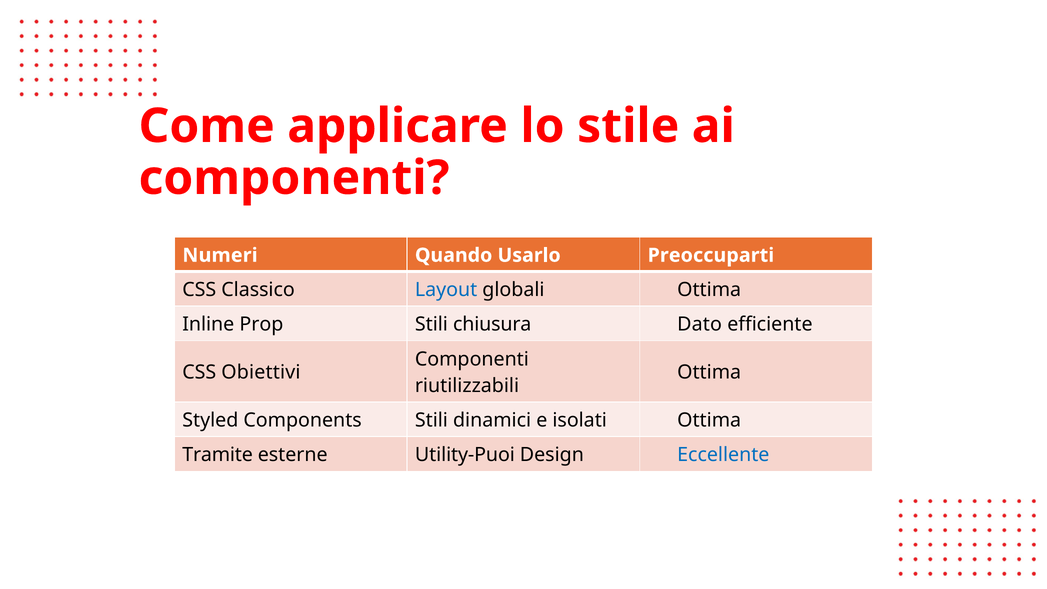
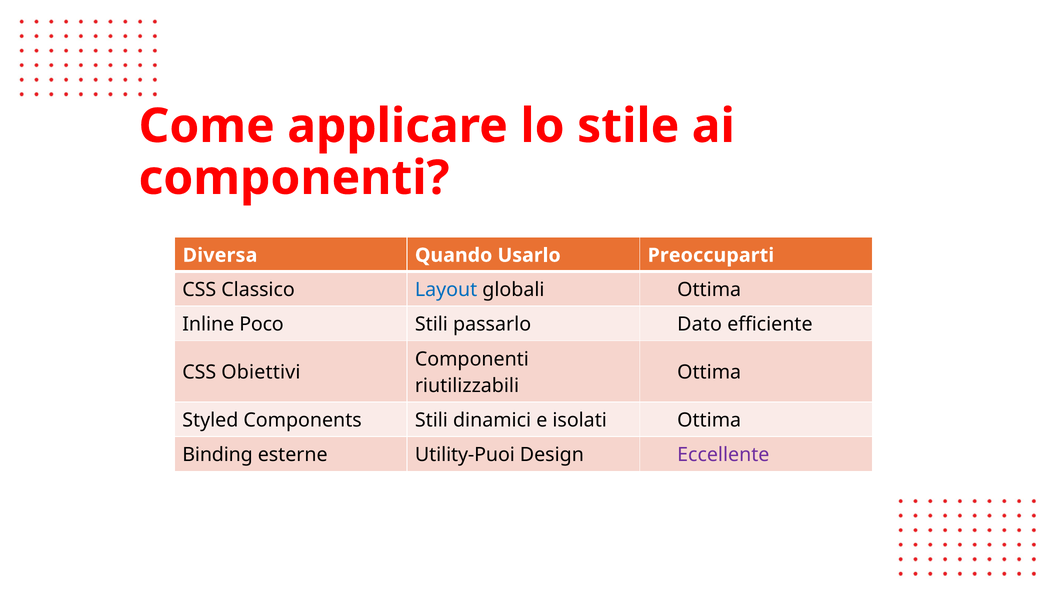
Numeri: Numeri -> Diversa
Prop: Prop -> Poco
chiusura: chiusura -> passarlo
Tramite: Tramite -> Binding
Eccellente colour: blue -> purple
